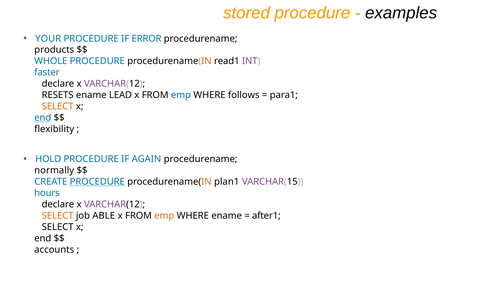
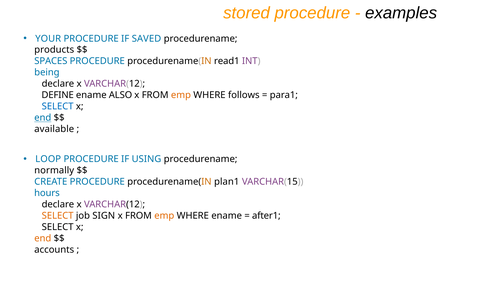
ERROR: ERROR -> SAVED
WHOLE: WHOLE -> SPACES
faster: faster -> being
RESETS: RESETS -> DEFINE
LEAD: LEAD -> ALSO
emp at (181, 95) colour: blue -> orange
SELECT at (58, 107) colour: orange -> blue
flexibility: flexibility -> available
HOLD: HOLD -> LOOP
AGAIN: AGAIN -> USING
PROCEDURE at (97, 182) underline: present -> none
ABLE: ABLE -> SIGN
end at (43, 239) colour: black -> orange
